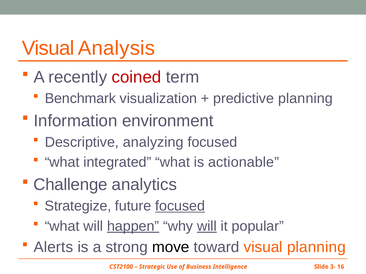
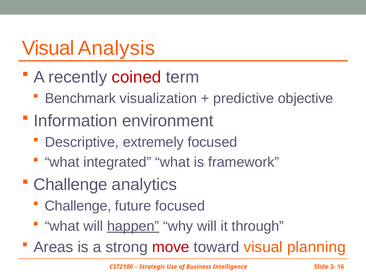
predictive planning: planning -> objective
analyzing: analyzing -> extremely
actionable: actionable -> framework
Strategize at (78, 206): Strategize -> Challenge
focused at (180, 206) underline: present -> none
will at (207, 227) underline: present -> none
popular: popular -> through
Alerts: Alerts -> Areas
move colour: black -> red
